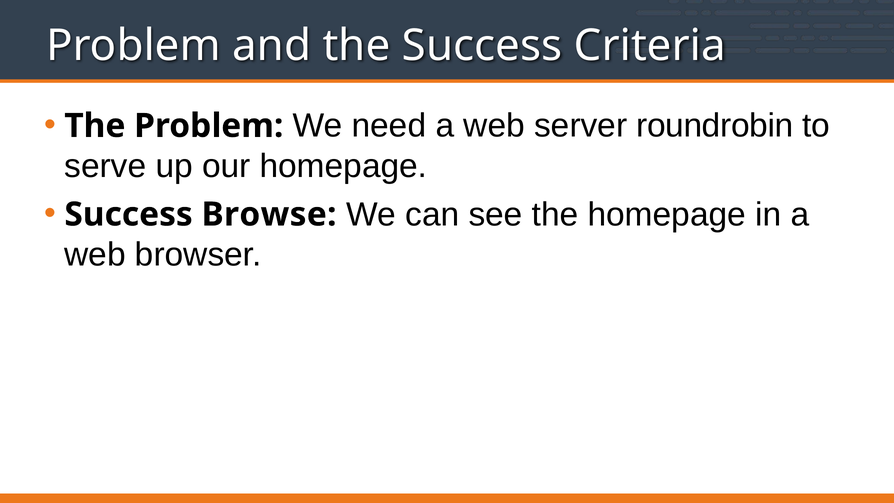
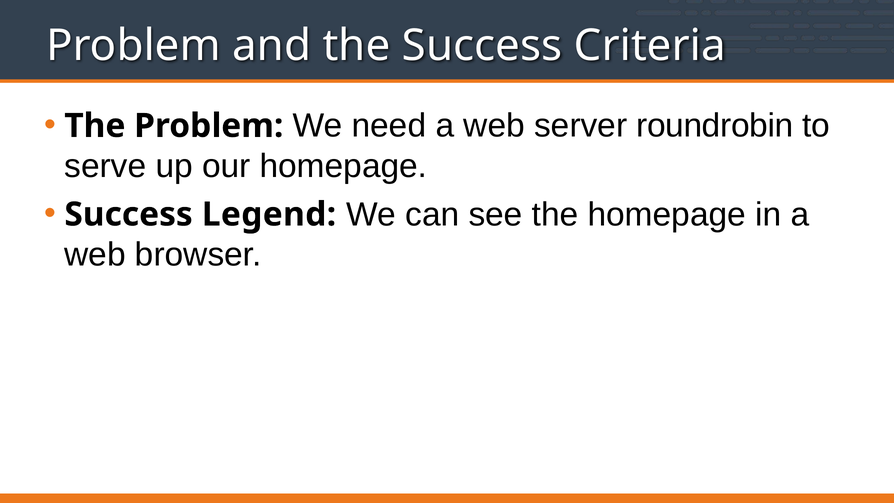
Browse: Browse -> Legend
